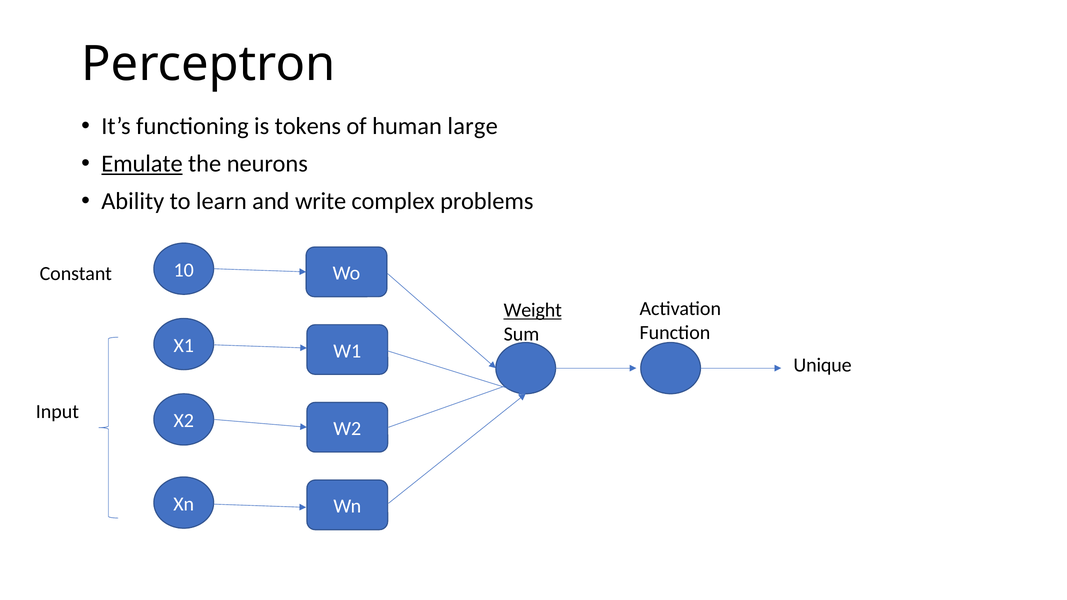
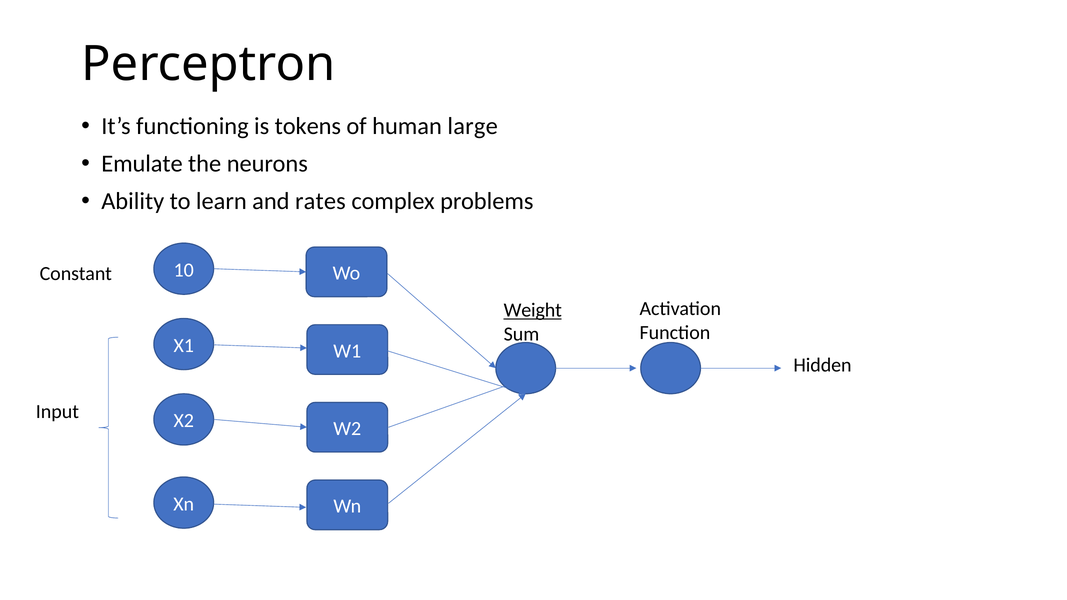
Emulate underline: present -> none
write: write -> rates
Unique: Unique -> Hidden
